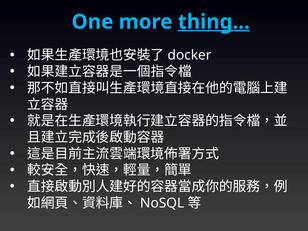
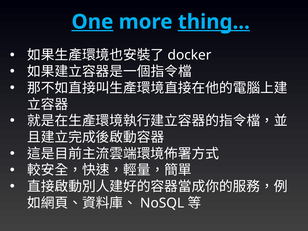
One underline: none -> present
